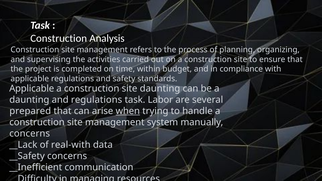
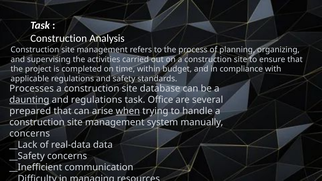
Applicable at (32, 89): Applicable -> Processes
site daunting: daunting -> database
daunting at (29, 100) underline: none -> present
Labor: Labor -> Office
real-with: real-with -> real-data
